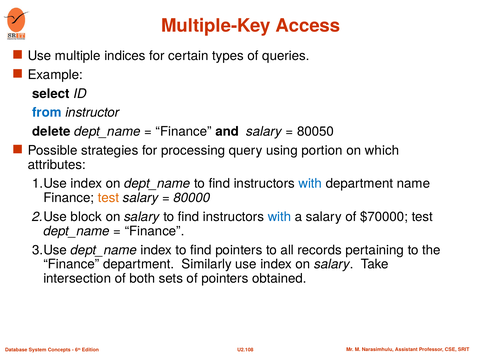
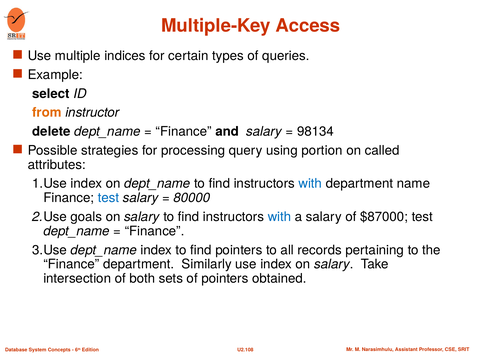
from colour: blue -> orange
80050: 80050 -> 98134
which: which -> called
test at (108, 198) colour: orange -> blue
block: block -> goals
$70000: $70000 -> $87000
